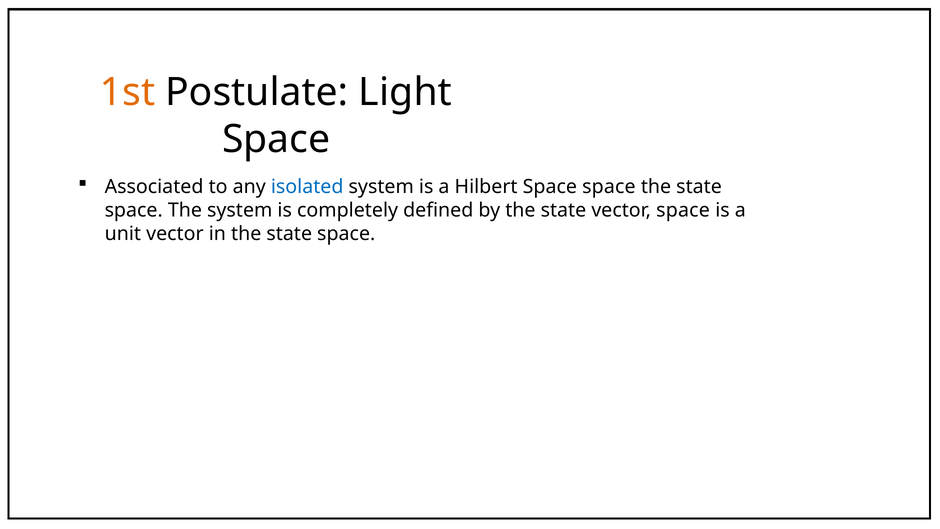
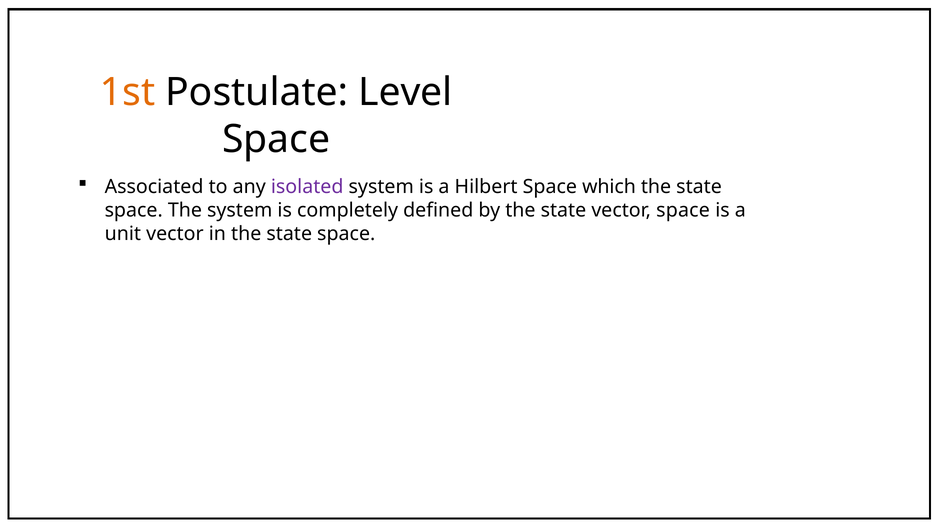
Light: Light -> Level
isolated colour: blue -> purple
Space space: space -> which
